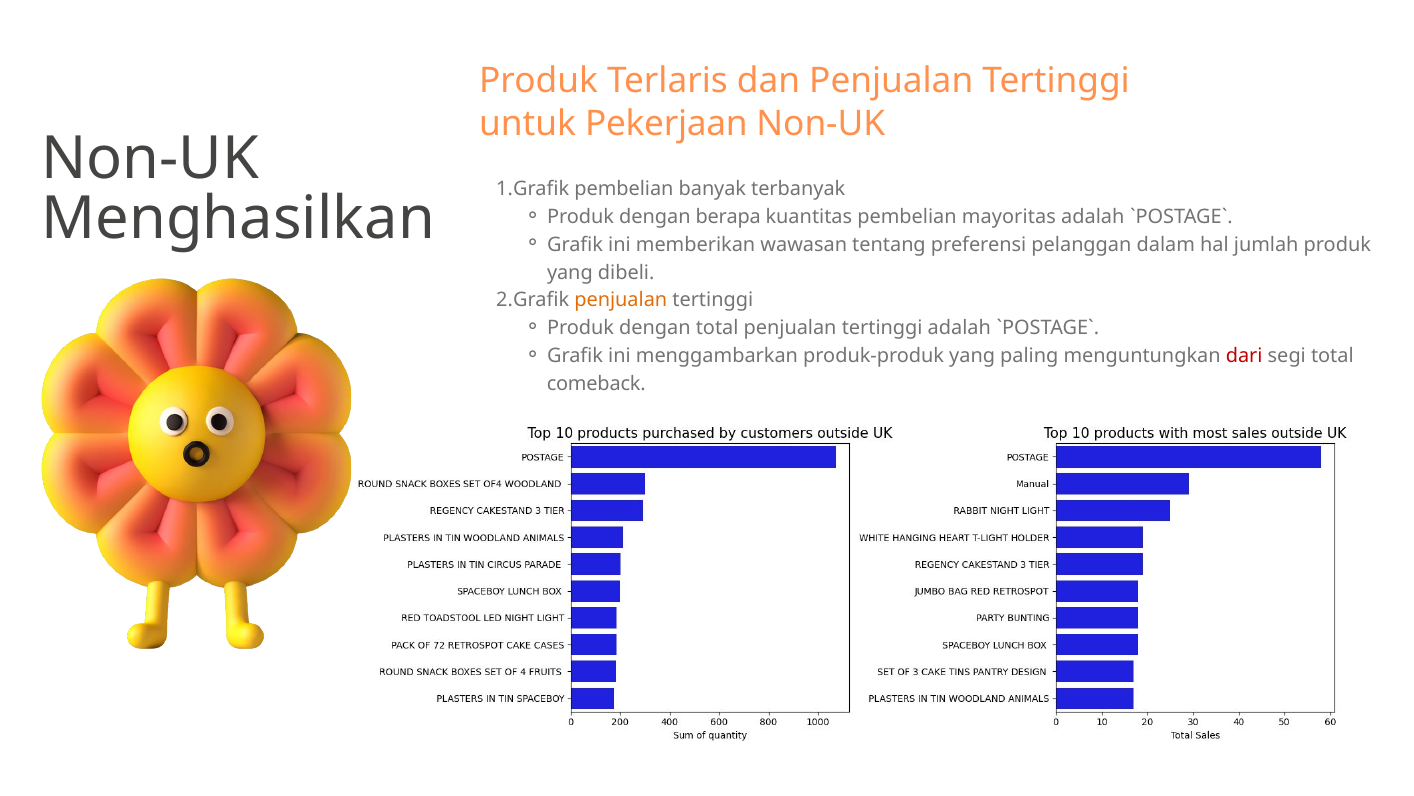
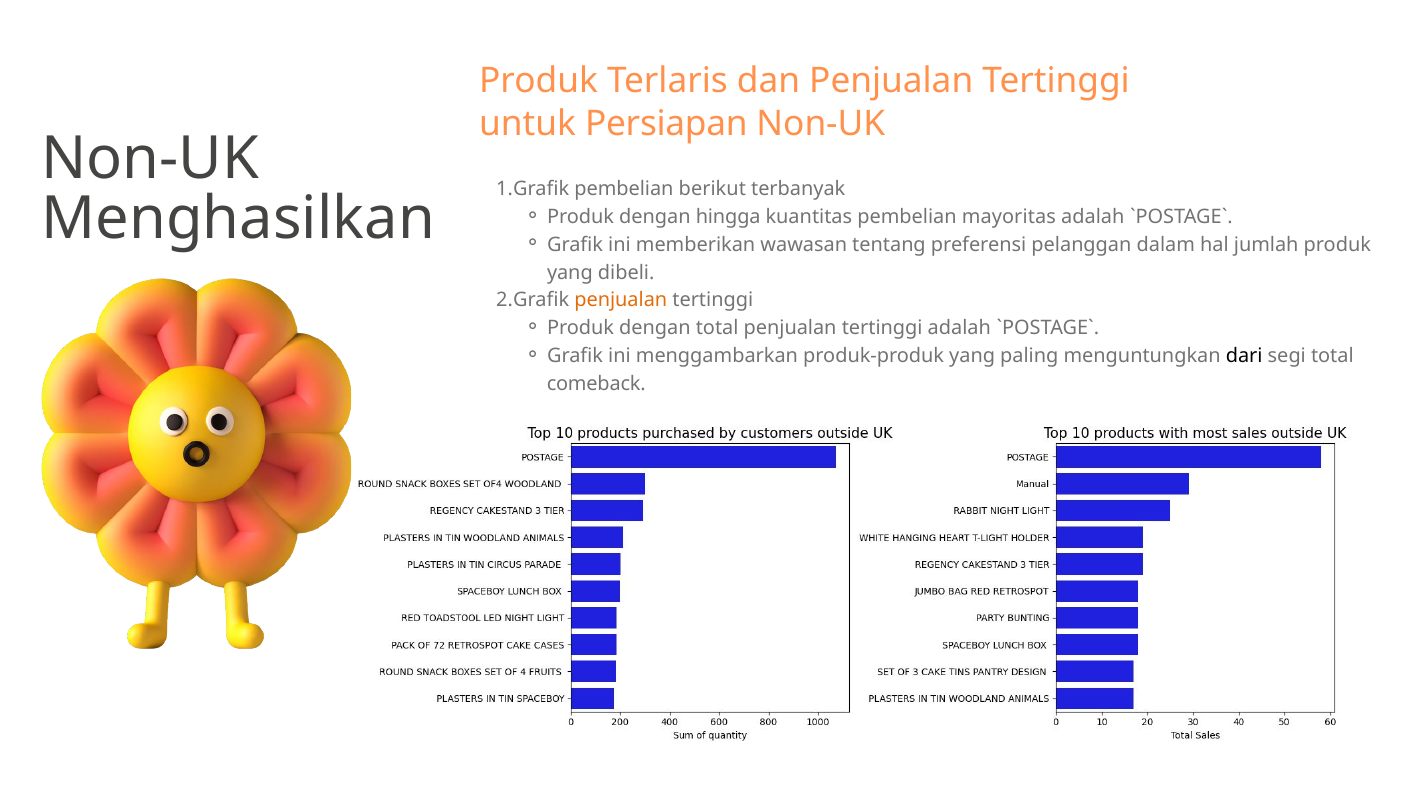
Pekerjaan: Pekerjaan -> Persiapan
banyak: banyak -> berikut
berapa: berapa -> hingga
dari colour: red -> black
